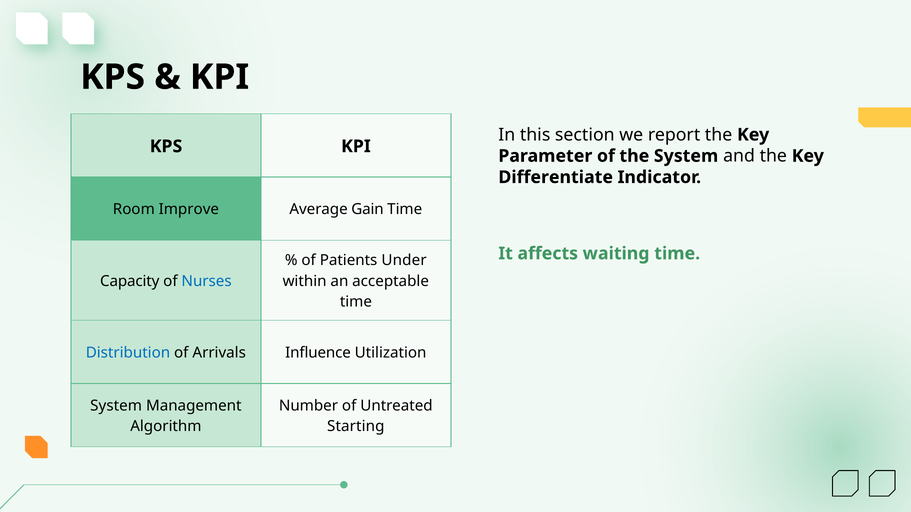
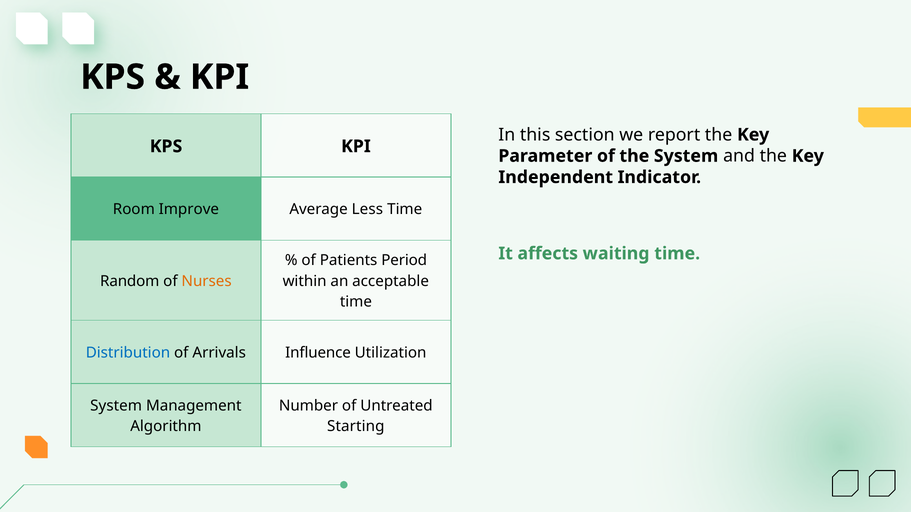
Differentiate: Differentiate -> Independent
Gain: Gain -> Less
Under: Under -> Period
Capacity: Capacity -> Random
Nurses colour: blue -> orange
